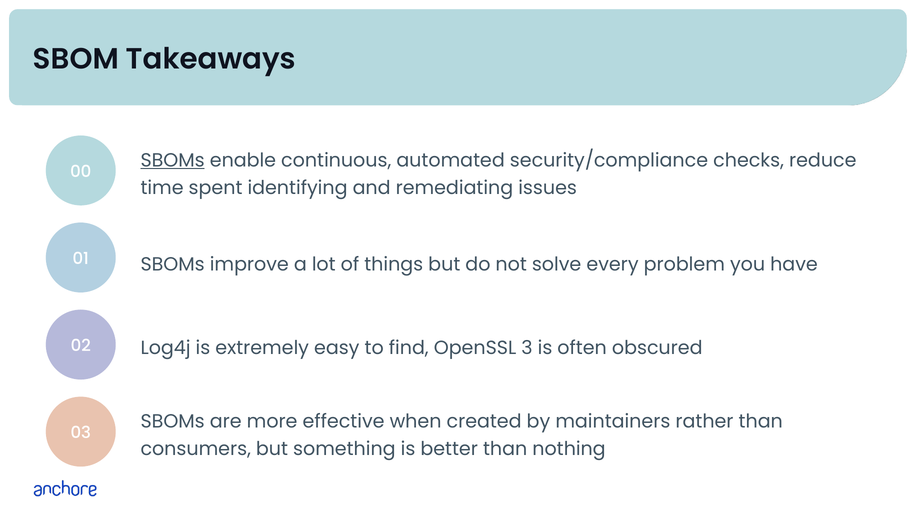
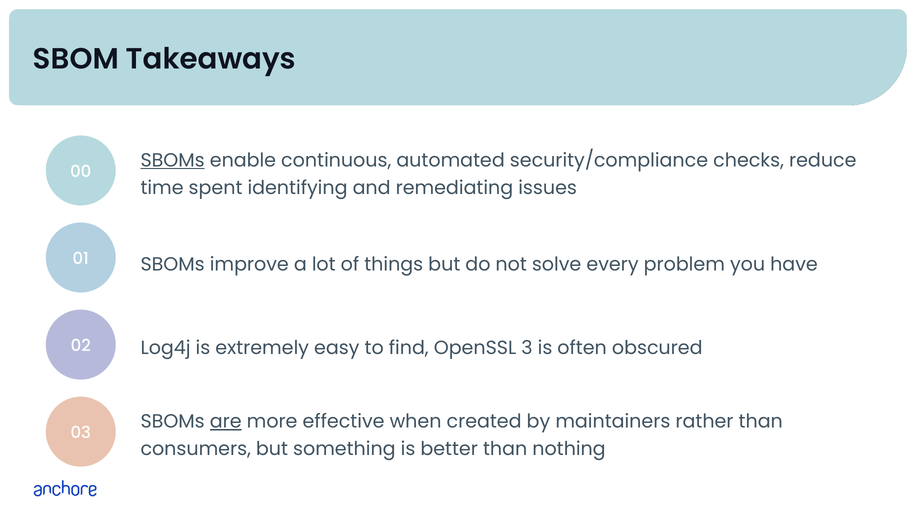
are underline: none -> present
